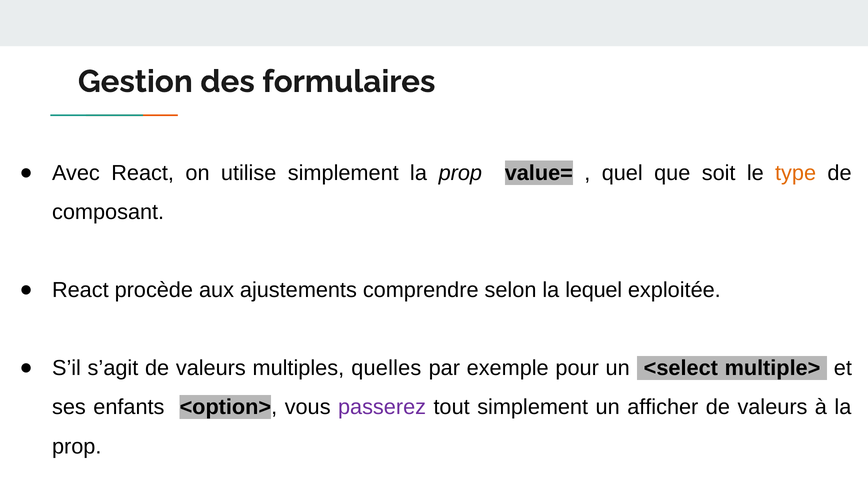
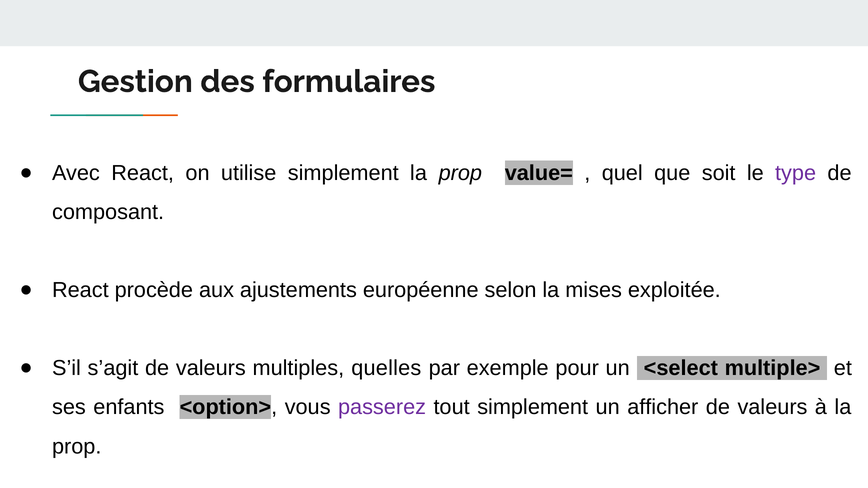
type colour: orange -> purple
comprendre: comprendre -> européenne
lequel: lequel -> mises
